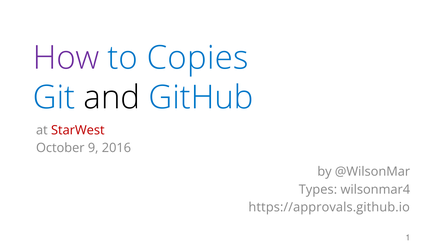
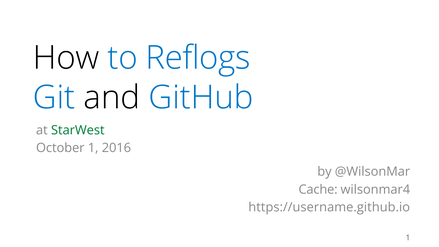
How colour: purple -> black
Copies: Copies -> Reflogs
StarWest colour: red -> green
October 9: 9 -> 1
Types: Types -> Cache
https://approvals.github.io: https://approvals.github.io -> https://username.github.io
